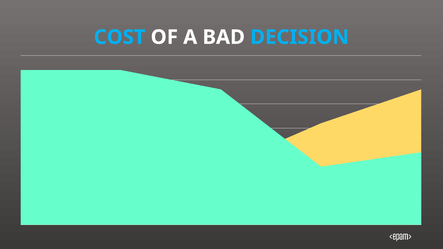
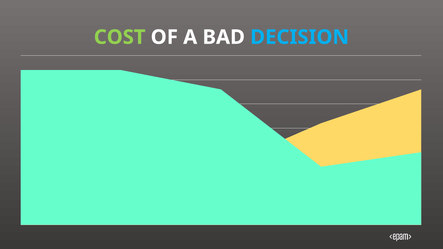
COST colour: light blue -> light green
